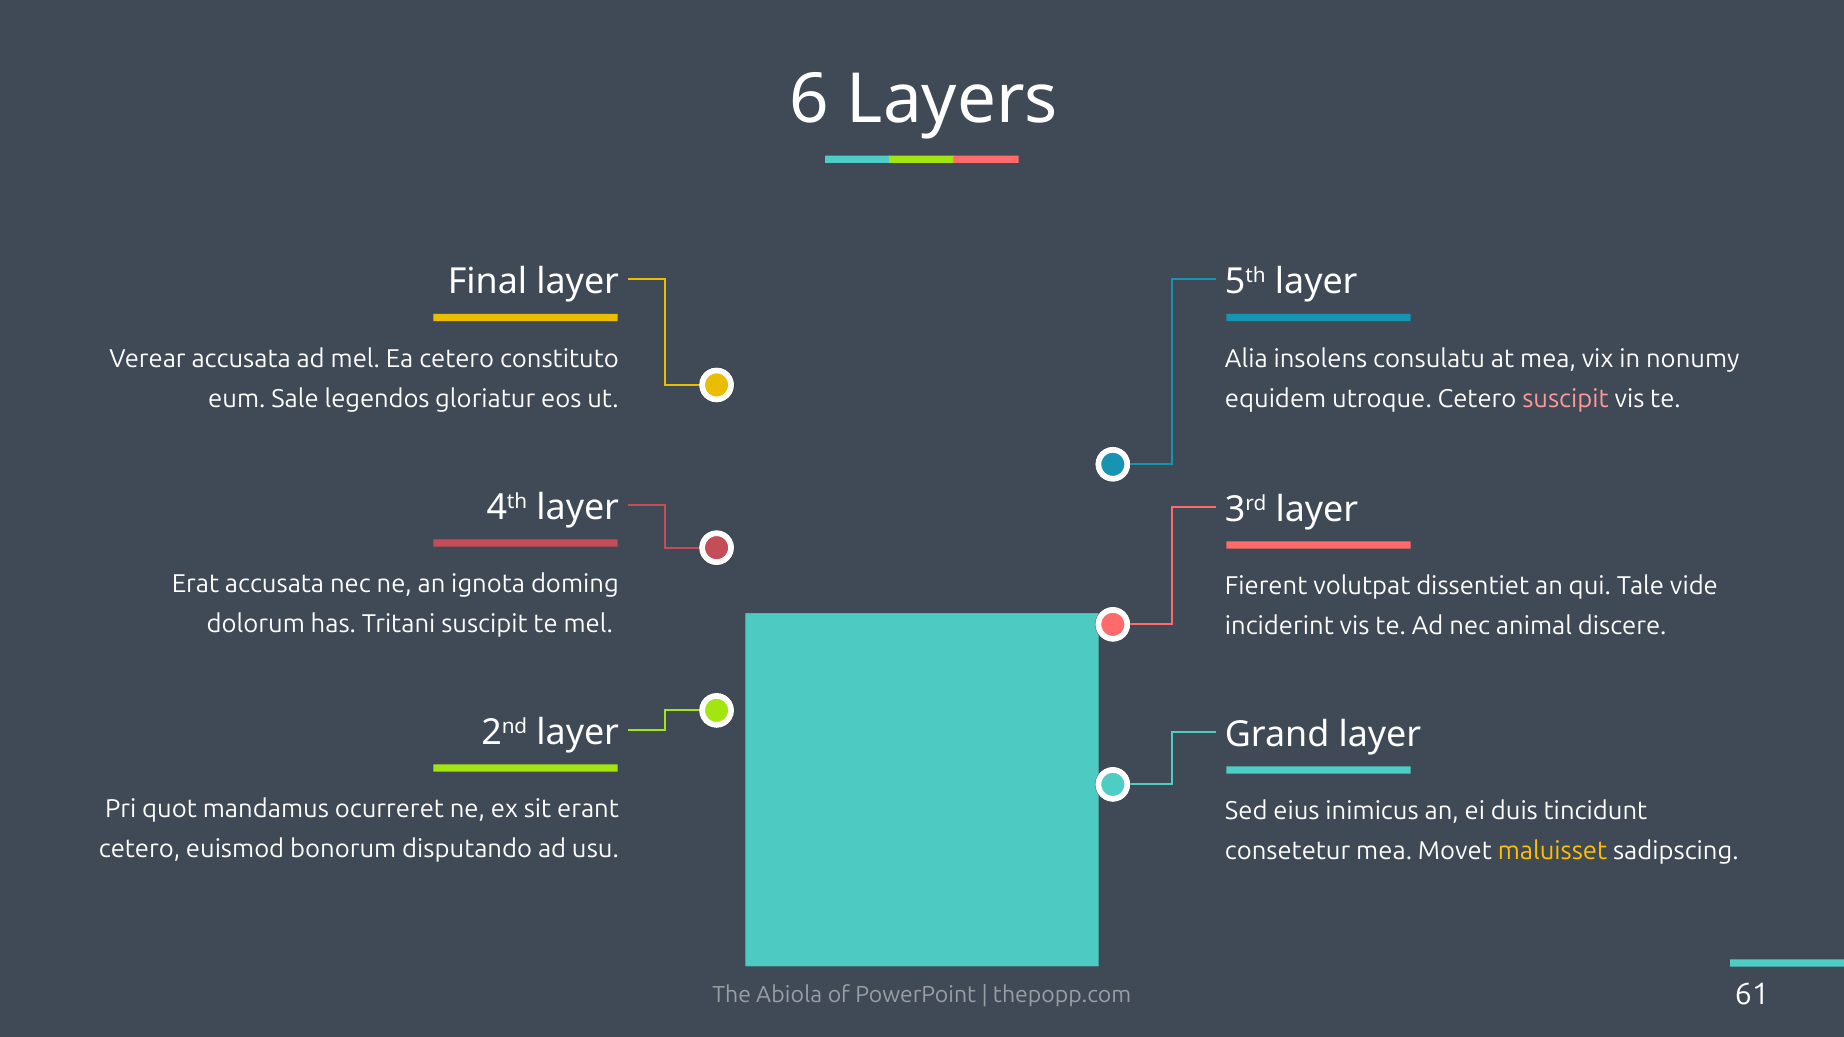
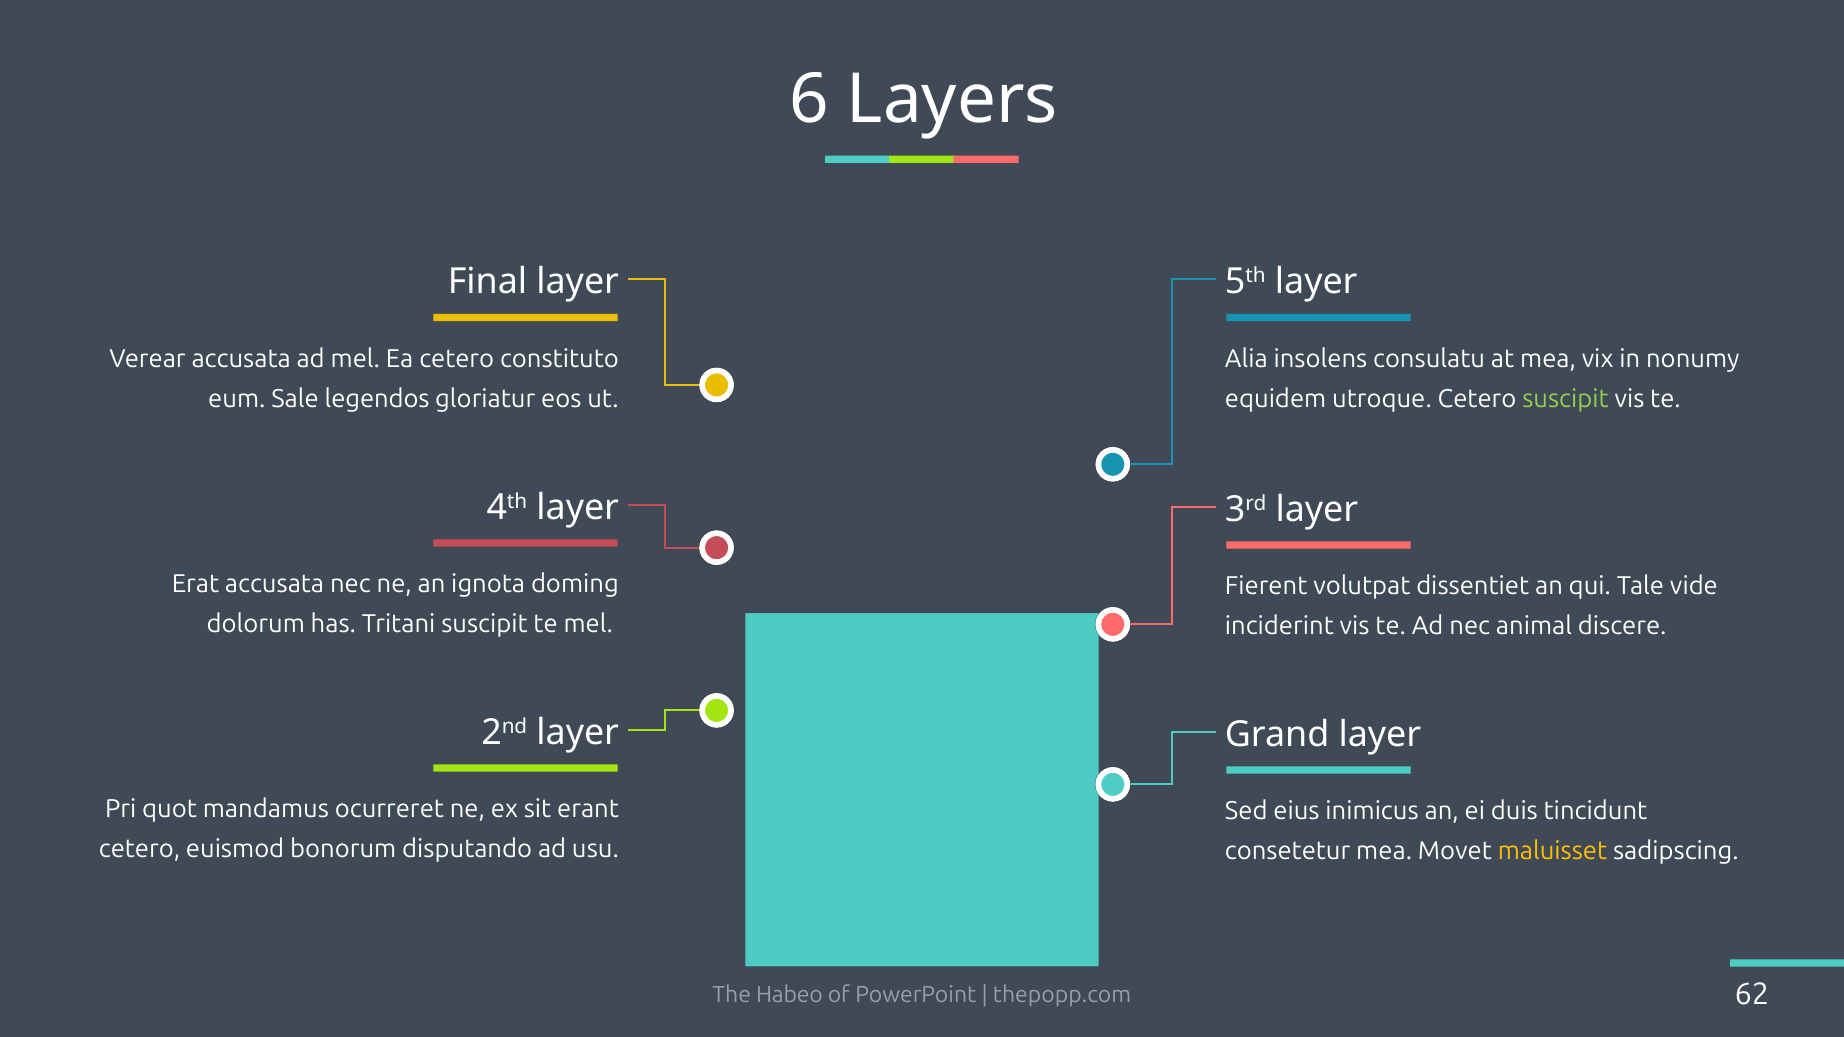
suscipit at (1565, 399) colour: pink -> light green
Abiola: Abiola -> Habeo
61: 61 -> 62
